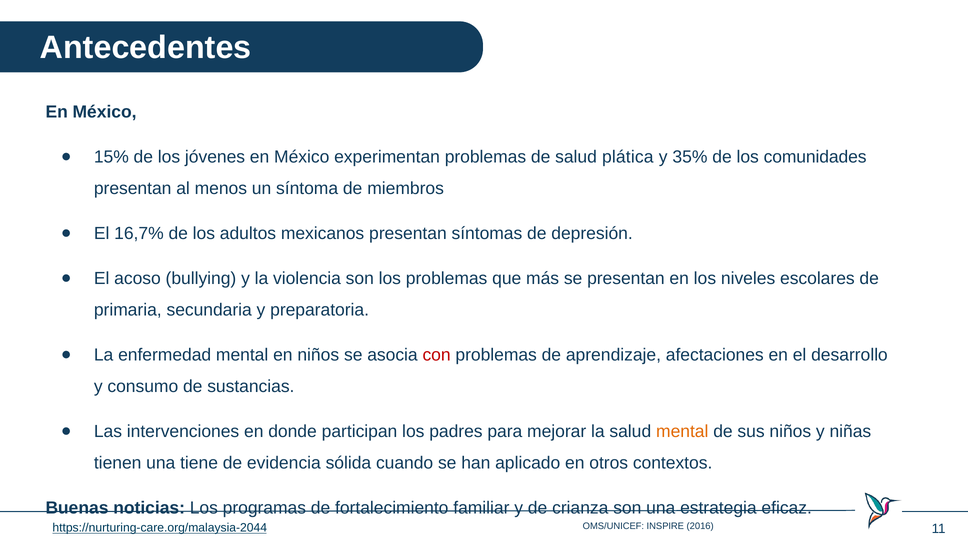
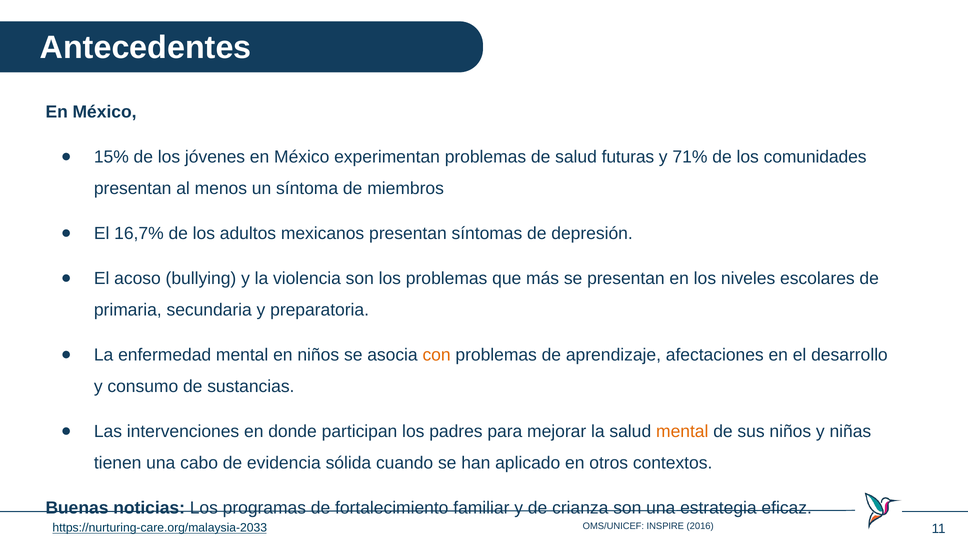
plática: plática -> futuras
35%: 35% -> 71%
con colour: red -> orange
tiene: tiene -> cabo
https://nurturing-care.org/malaysia-2044: https://nurturing-care.org/malaysia-2044 -> https://nurturing-care.org/malaysia-2033
